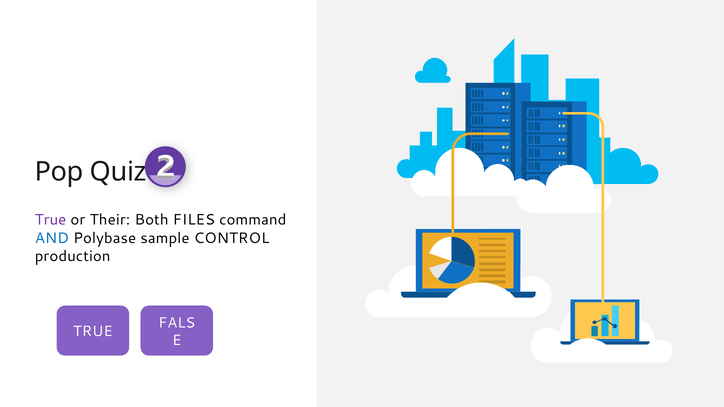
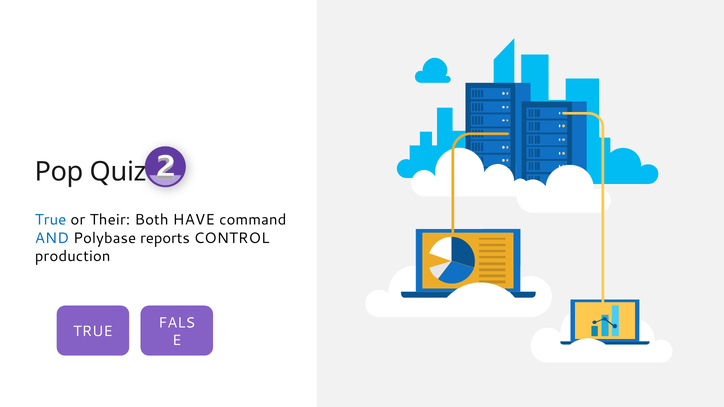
True at (51, 220) colour: purple -> blue
FILES: FILES -> HAVE
sample: sample -> reports
